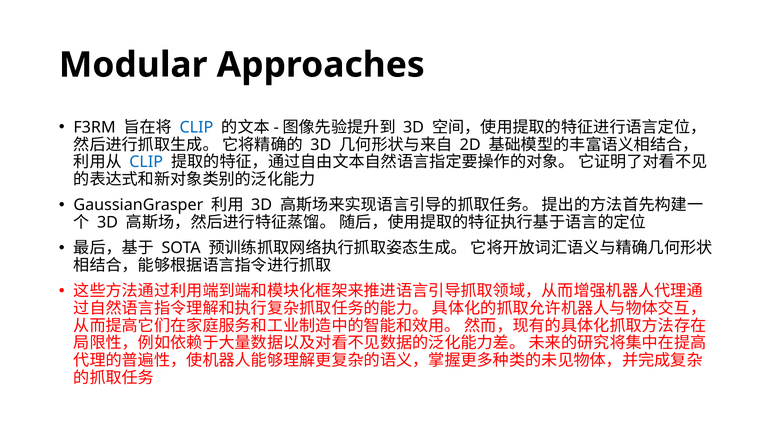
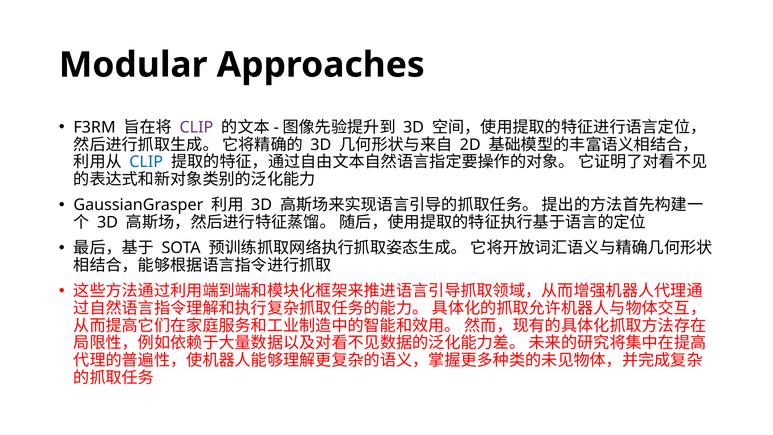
CLIP at (196, 127) colour: blue -> purple
